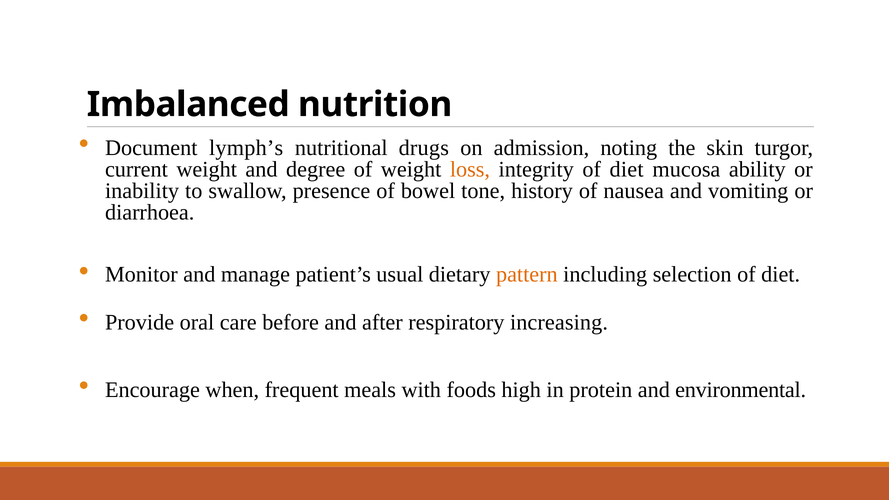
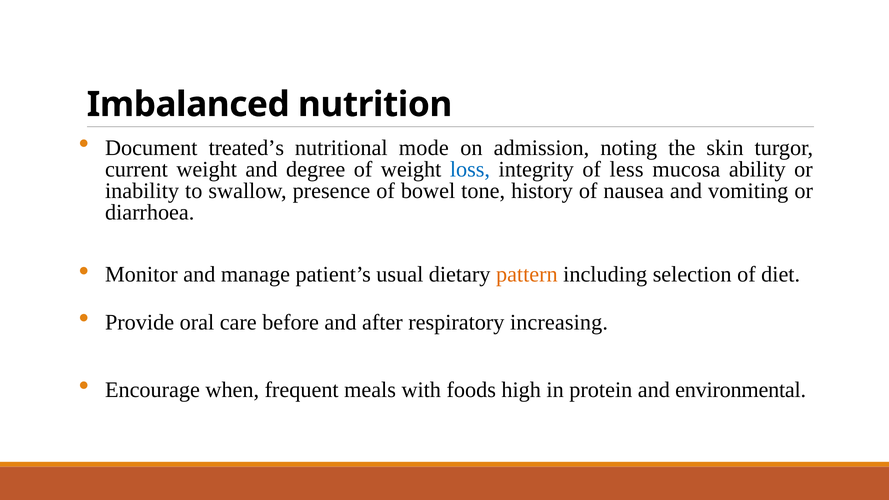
lymph’s: lymph’s -> treated’s
drugs: drugs -> mode
loss colour: orange -> blue
integrity of diet: diet -> less
